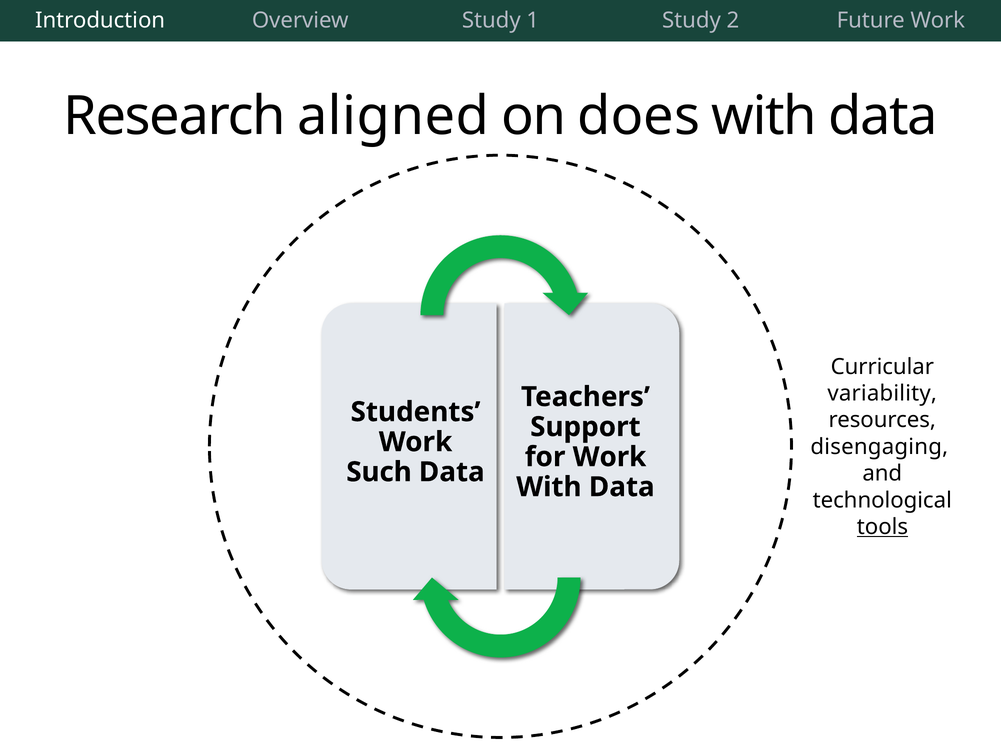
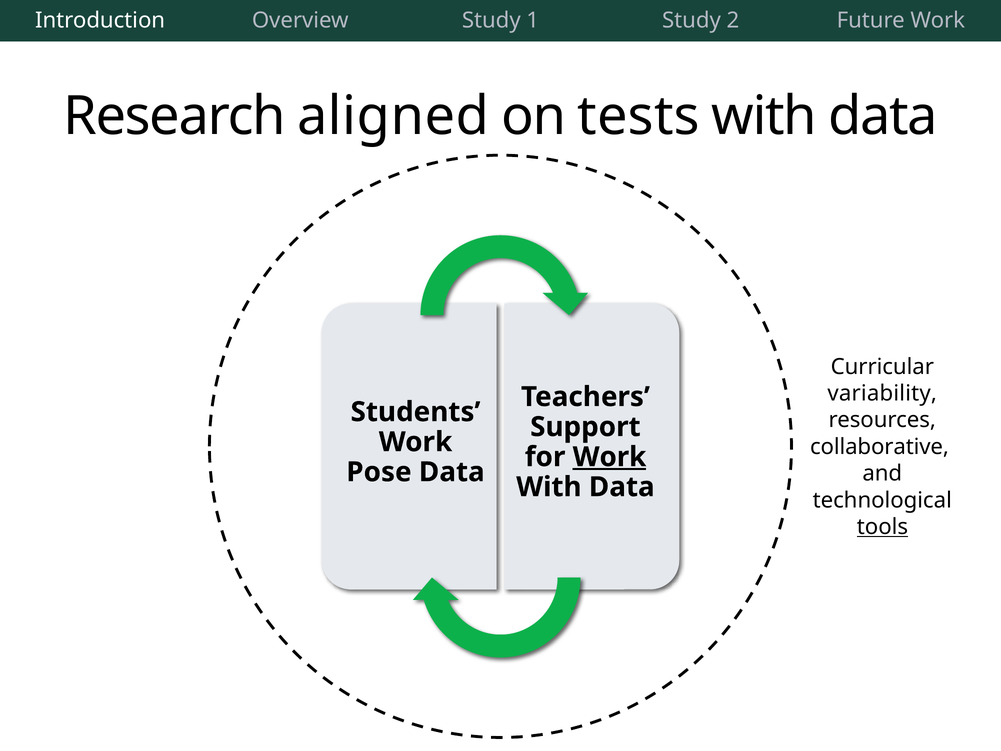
does: does -> tests
disengaging: disengaging -> collaborative
Work at (609, 457) underline: none -> present
Such: Such -> Pose
